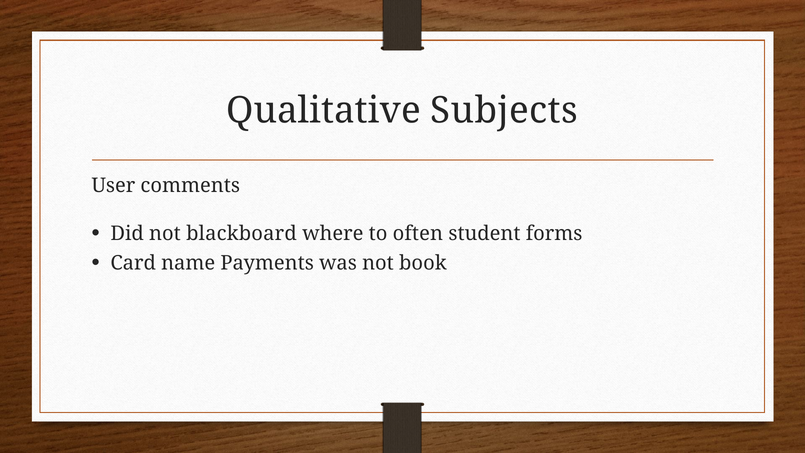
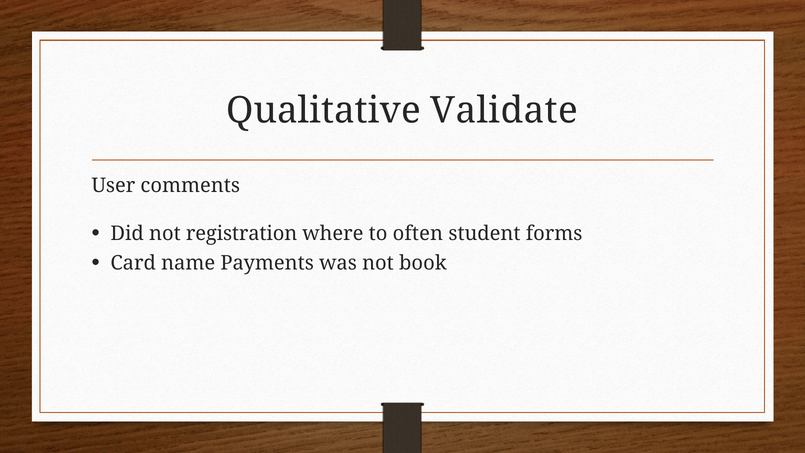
Subjects: Subjects -> Validate
blackboard: blackboard -> registration
